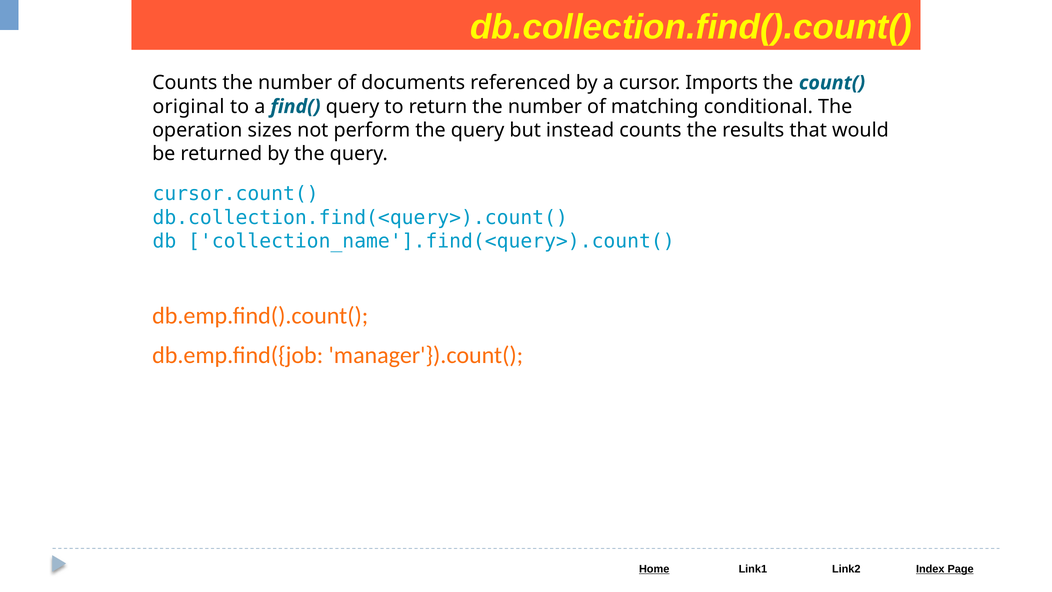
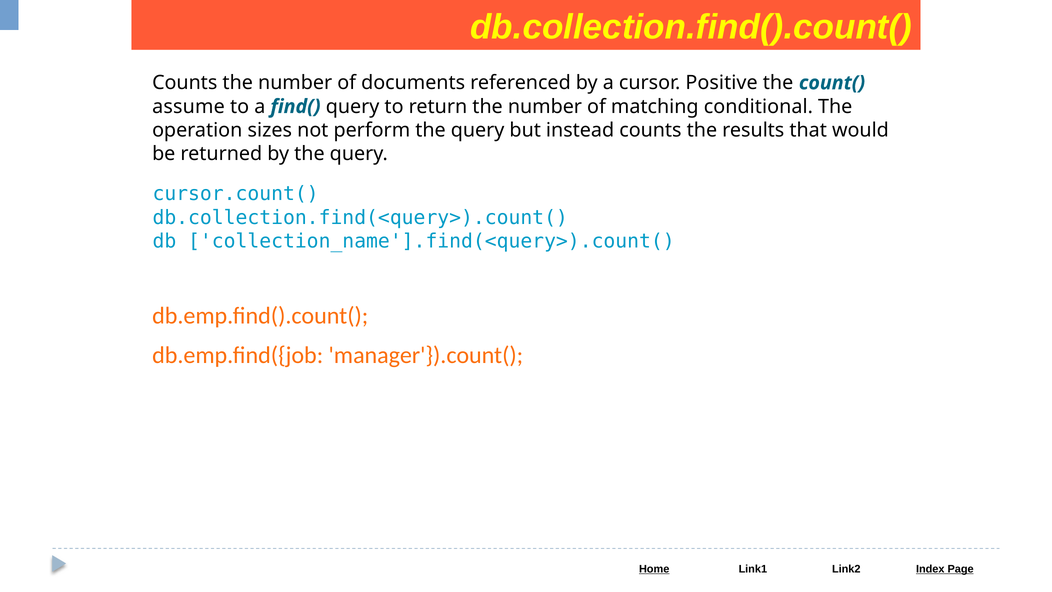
Imports: Imports -> Positive
original: original -> assume
